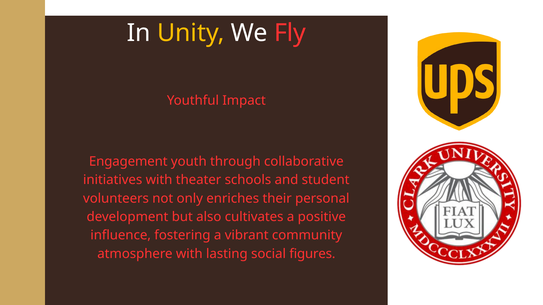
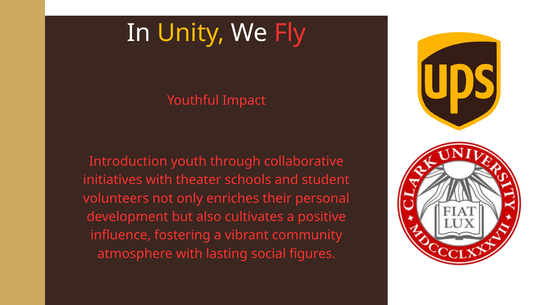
Engagement: Engagement -> Introduction
